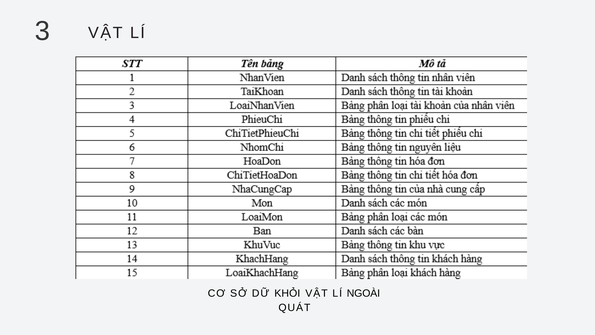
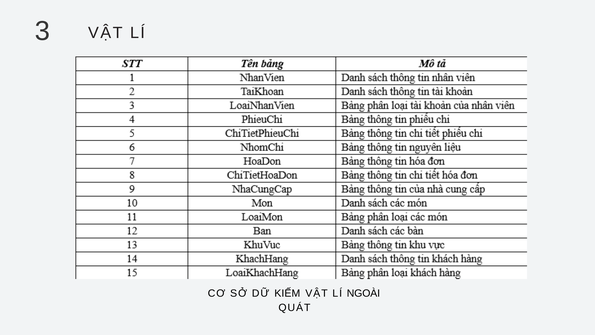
KHỎI: KHỎI -> KIẾM
